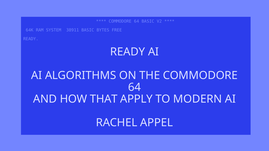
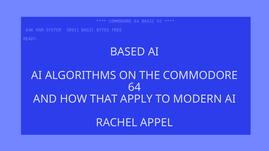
READY at (128, 52): READY -> BASED
